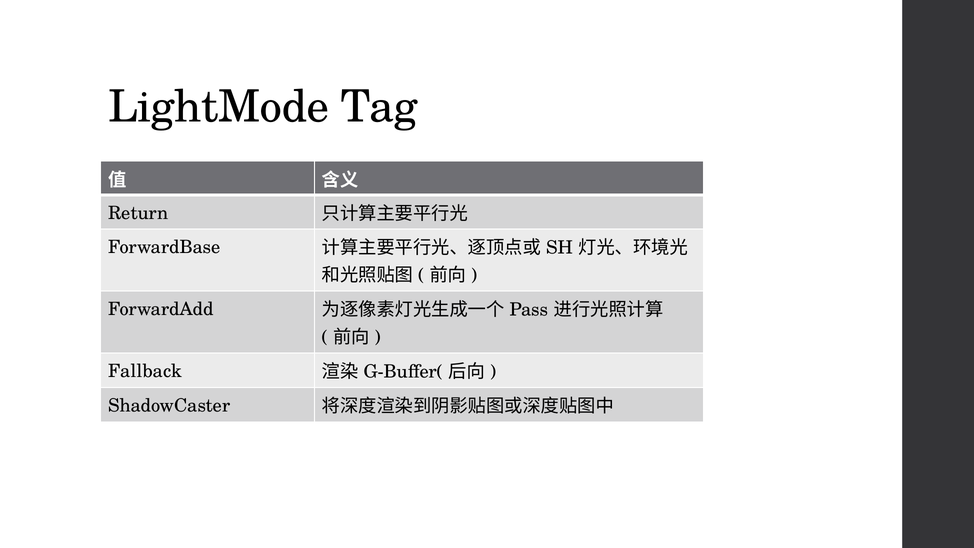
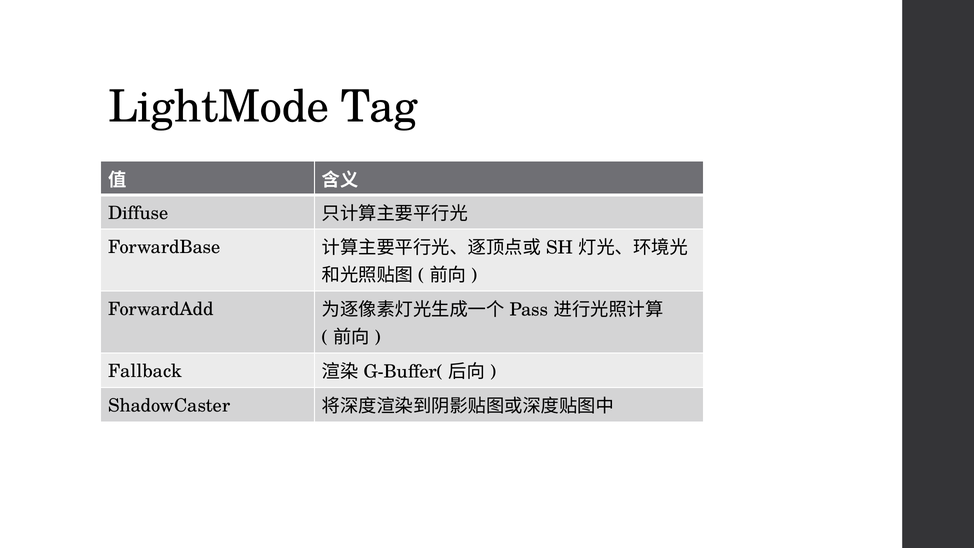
Return: Return -> Diffuse
